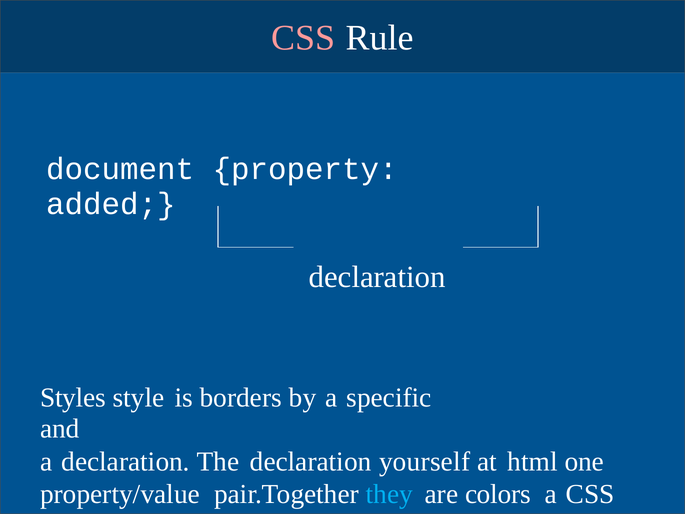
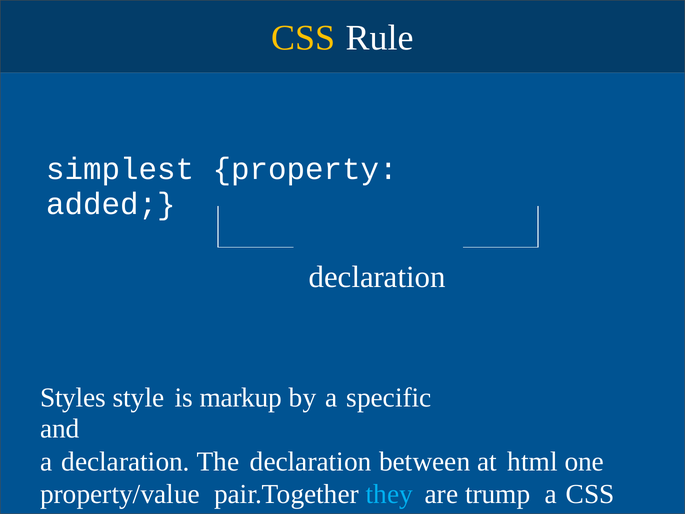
CSS at (303, 38) colour: pink -> yellow
document: document -> simplest
borders: borders -> markup
yourself: yourself -> between
colors: colors -> trump
